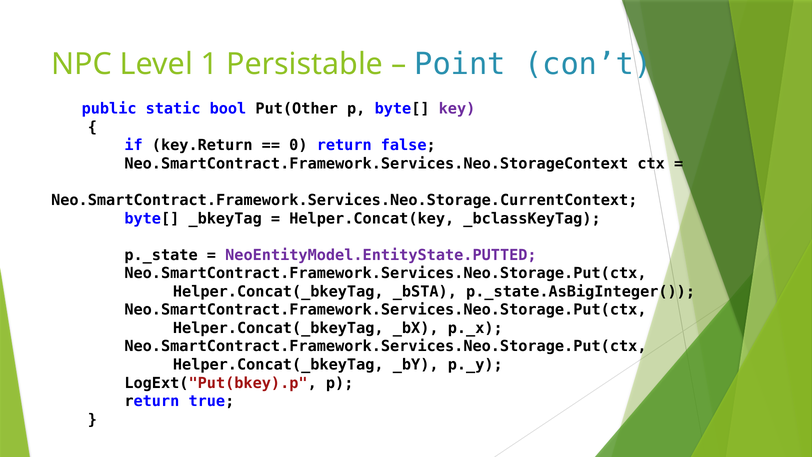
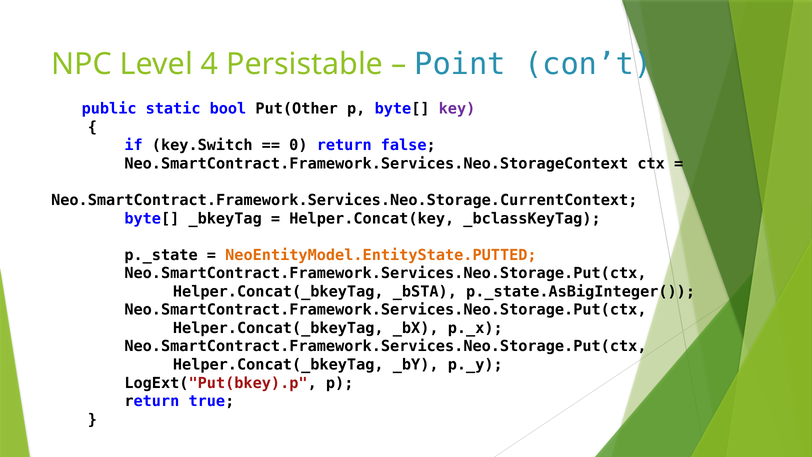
1: 1 -> 4
key.Return: key.Return -> key.Switch
NeoEntityModel.EntityState.PUTTED colour: purple -> orange
